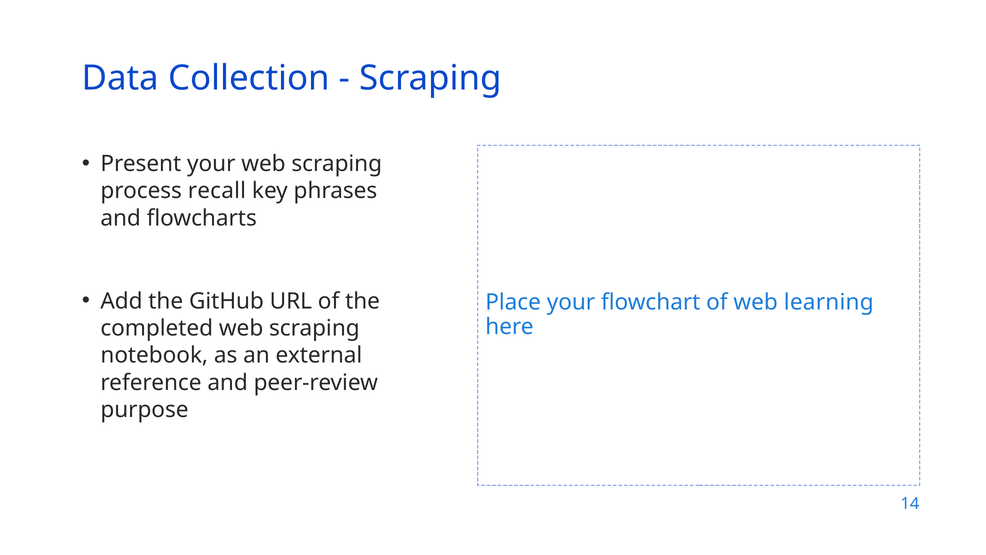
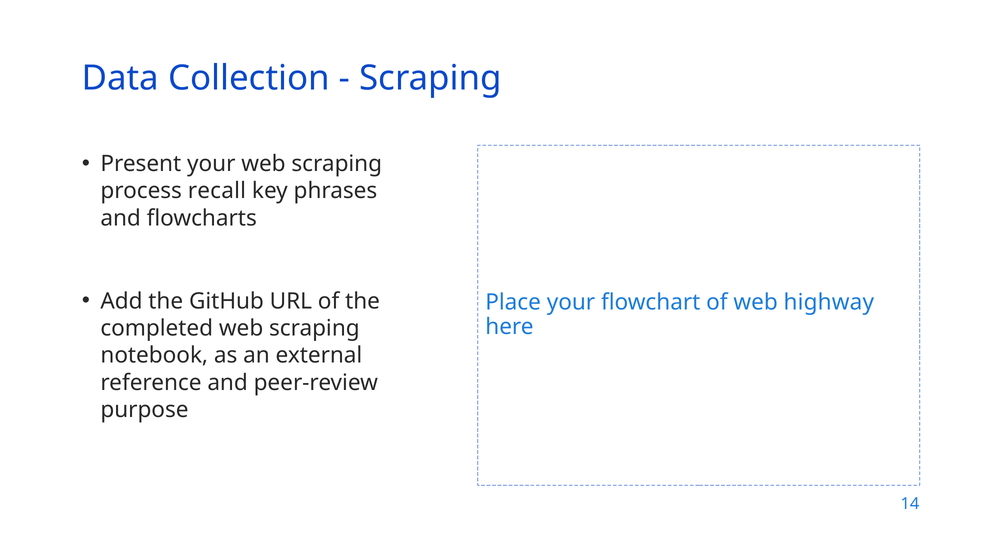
learning: learning -> highway
